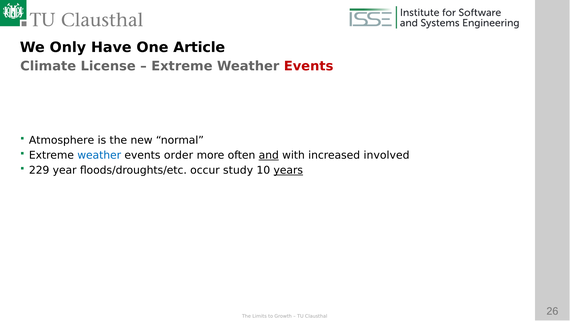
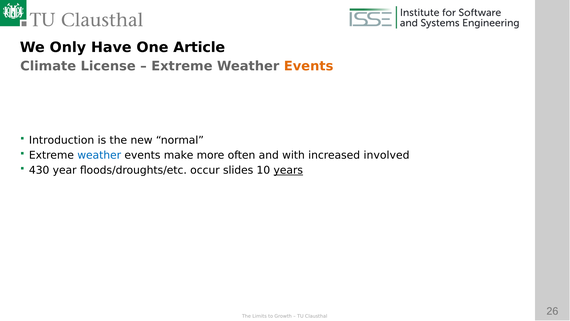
Events at (309, 66) colour: red -> orange
Atmosphere: Atmosphere -> Introduction
order: order -> make
and underline: present -> none
229: 229 -> 430
study: study -> slides
